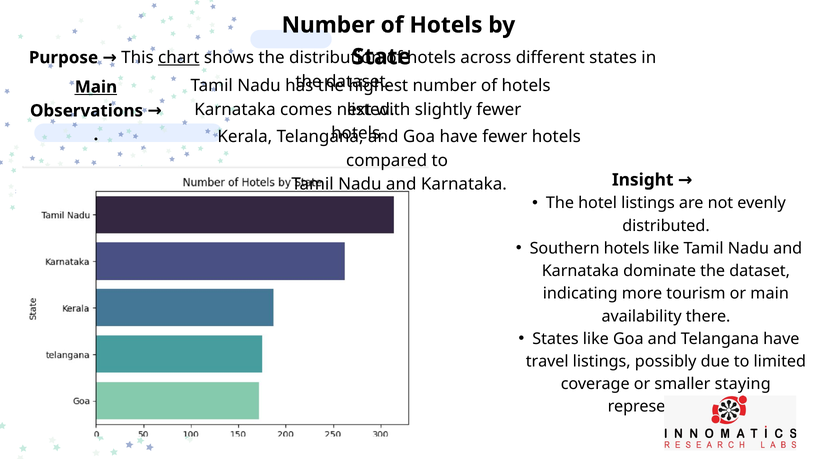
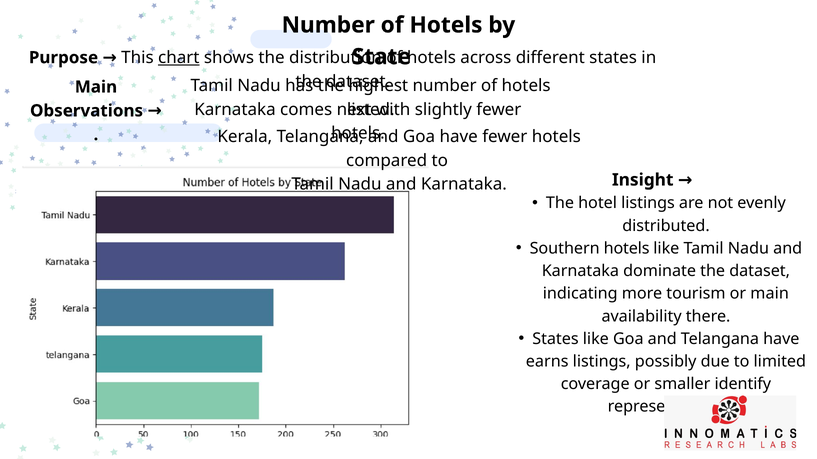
Main at (96, 87) underline: present -> none
travel: travel -> earns
staying: staying -> identify
